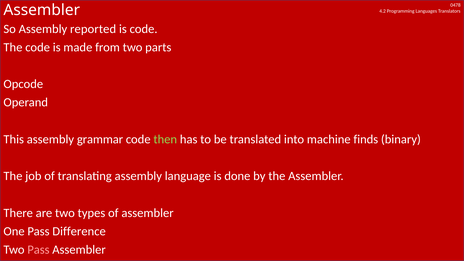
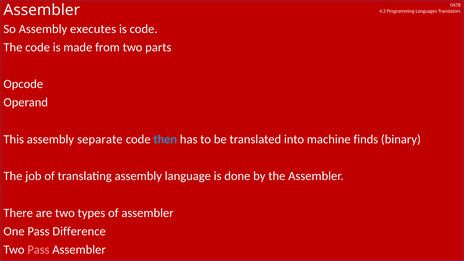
reported: reported -> executes
grammar: grammar -> separate
then colour: light green -> light blue
